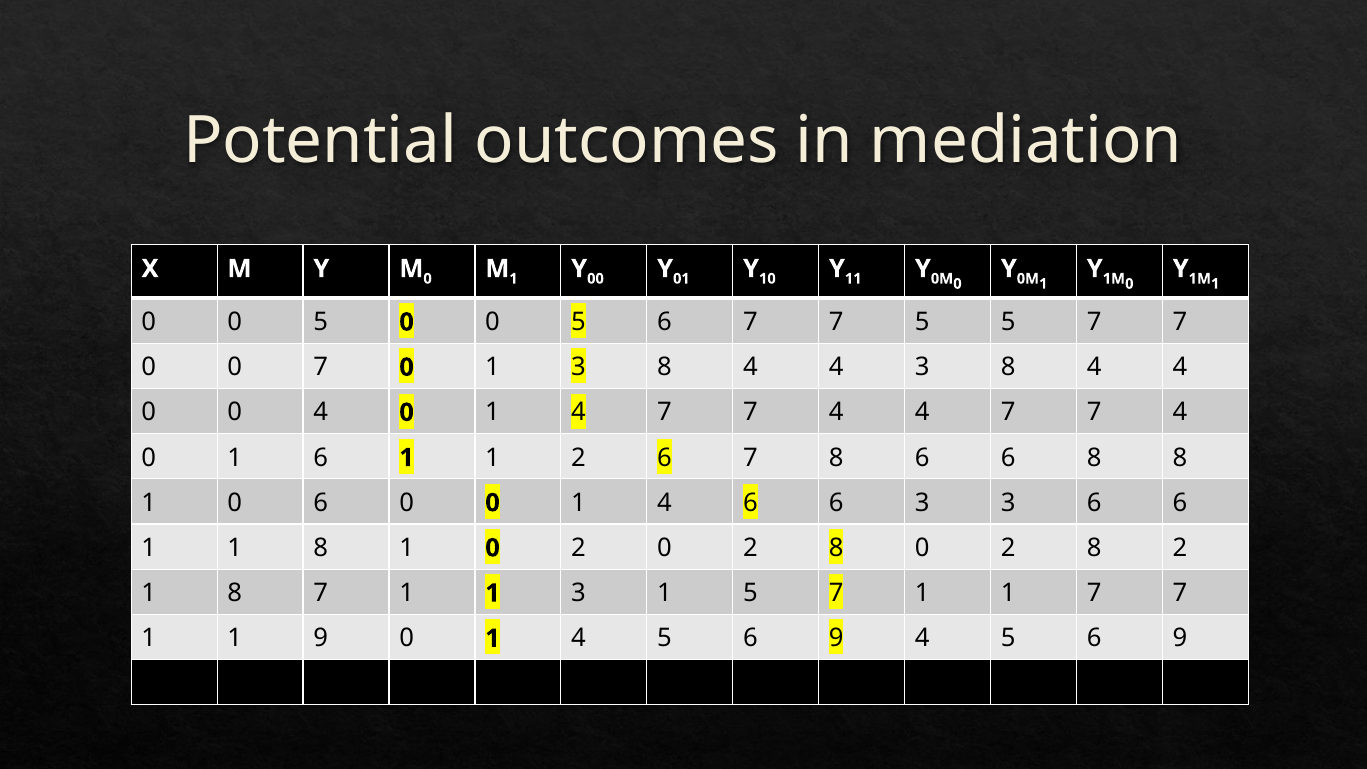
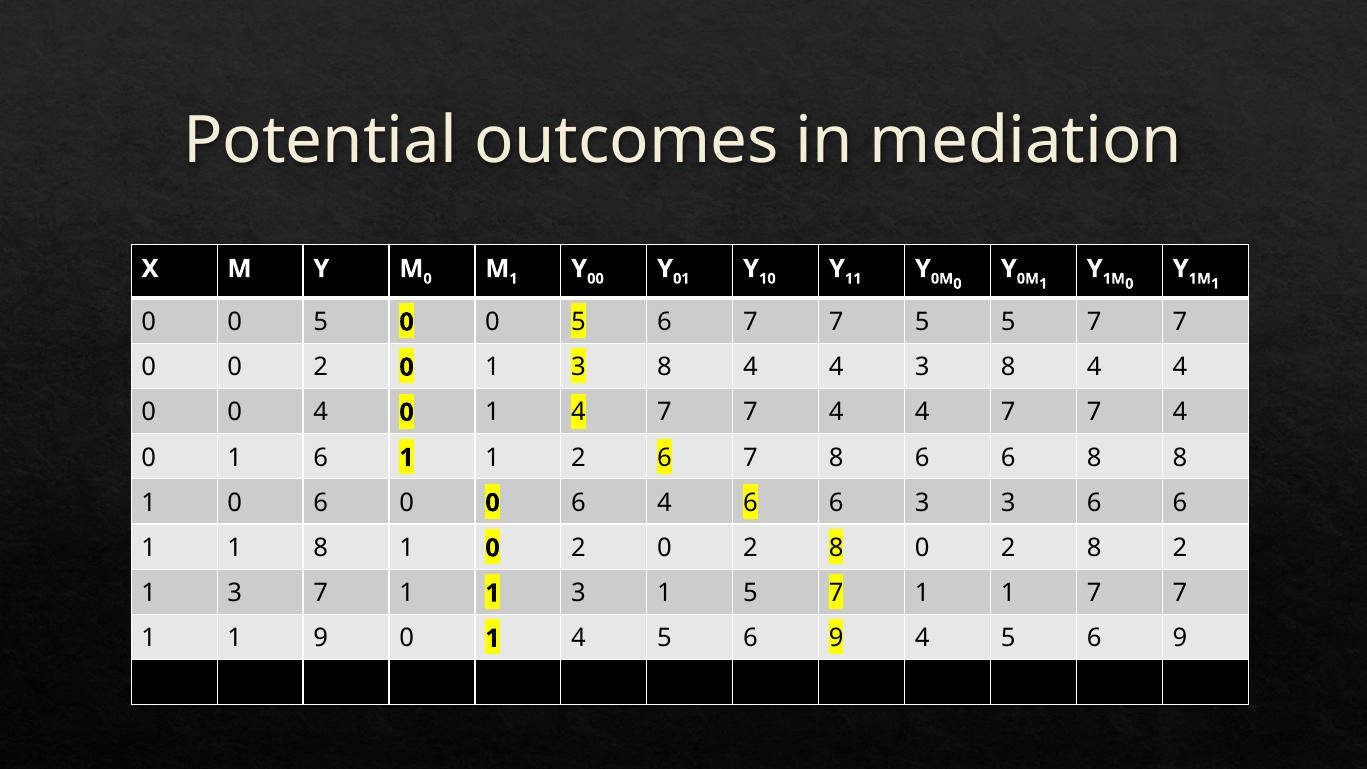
0 0 7: 7 -> 2
0 0 1: 1 -> 6
8 at (235, 593): 8 -> 3
